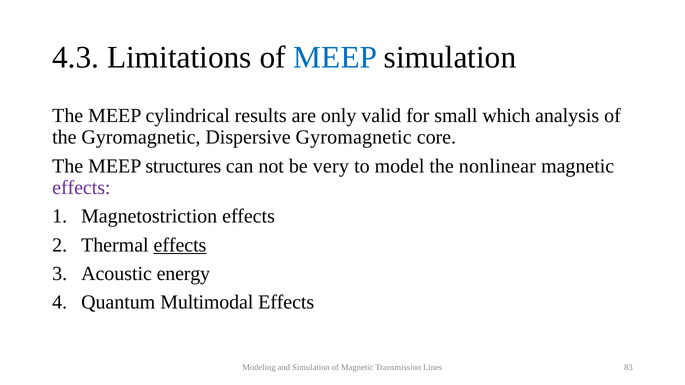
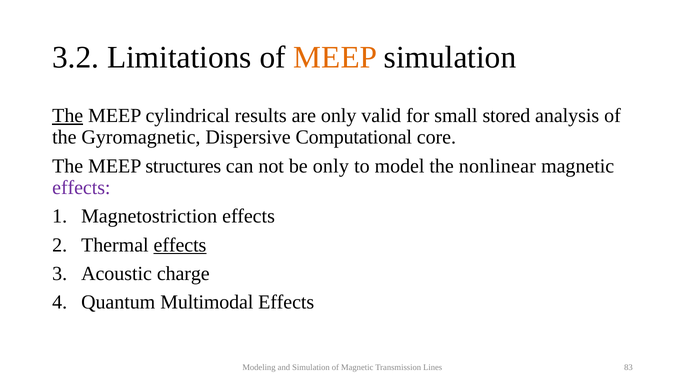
4.3: 4.3 -> 3.2
MEEP at (335, 58) colour: blue -> orange
The at (68, 116) underline: none -> present
which: which -> stored
Dispersive Gyromagnetic: Gyromagnetic -> Computational
be very: very -> only
energy: energy -> charge
